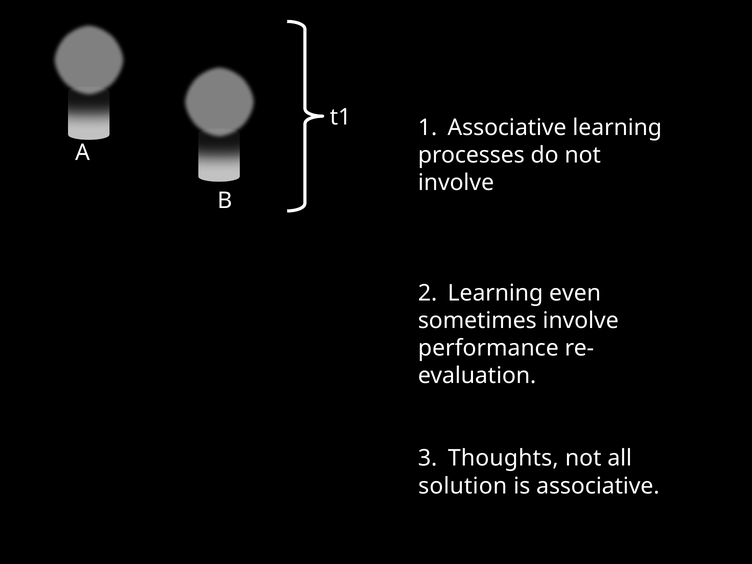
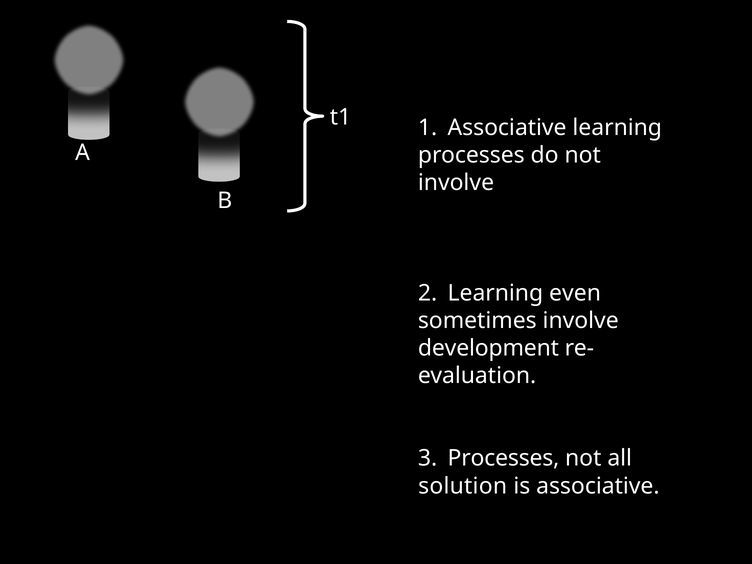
performance: performance -> development
3 Thoughts: Thoughts -> Processes
